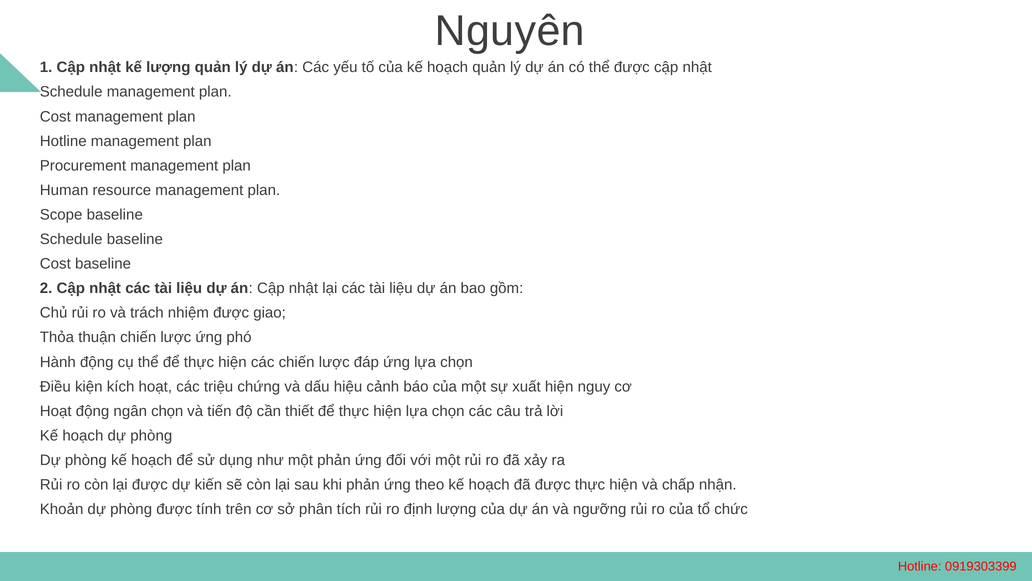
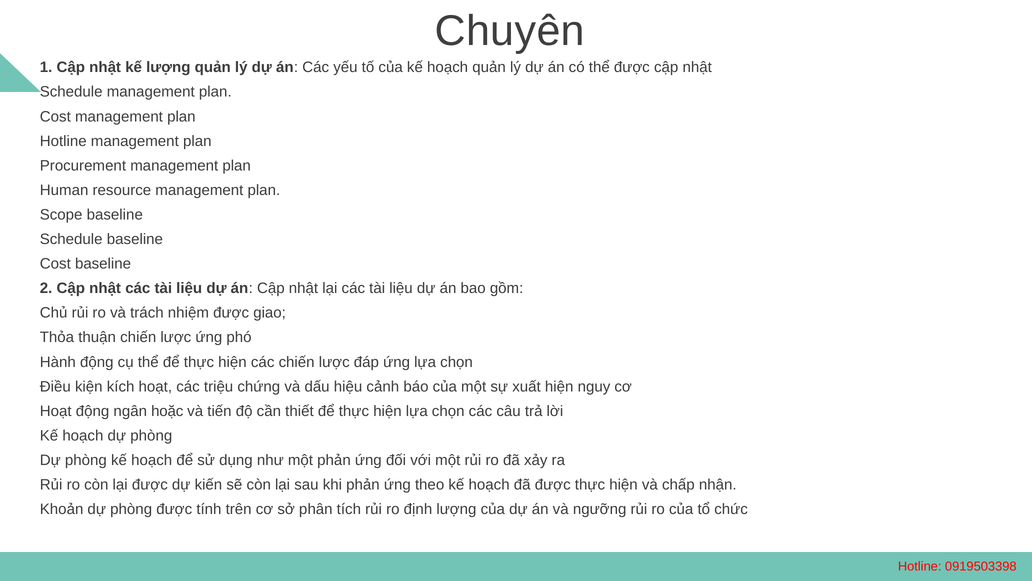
Nguyên: Nguyên -> Chuyên
ngân chọn: chọn -> hoặc
0919303399: 0919303399 -> 0919503398
